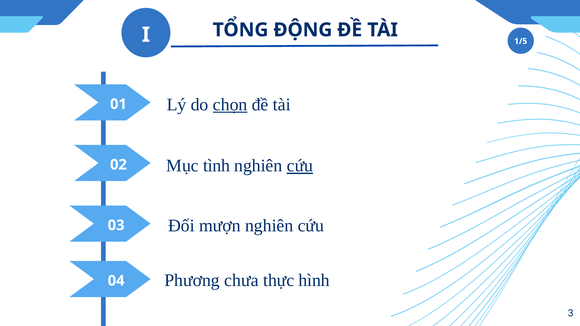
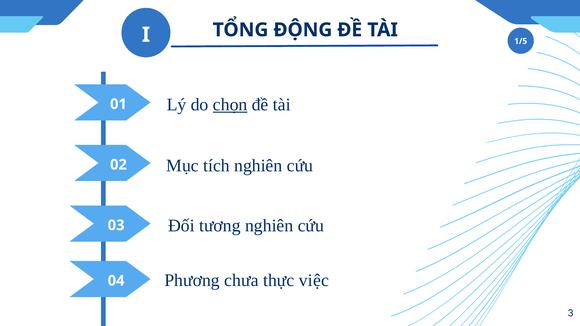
tình: tình -> tích
cứu at (300, 166) underline: present -> none
mượn: mượn -> tương
hình: hình -> việc
